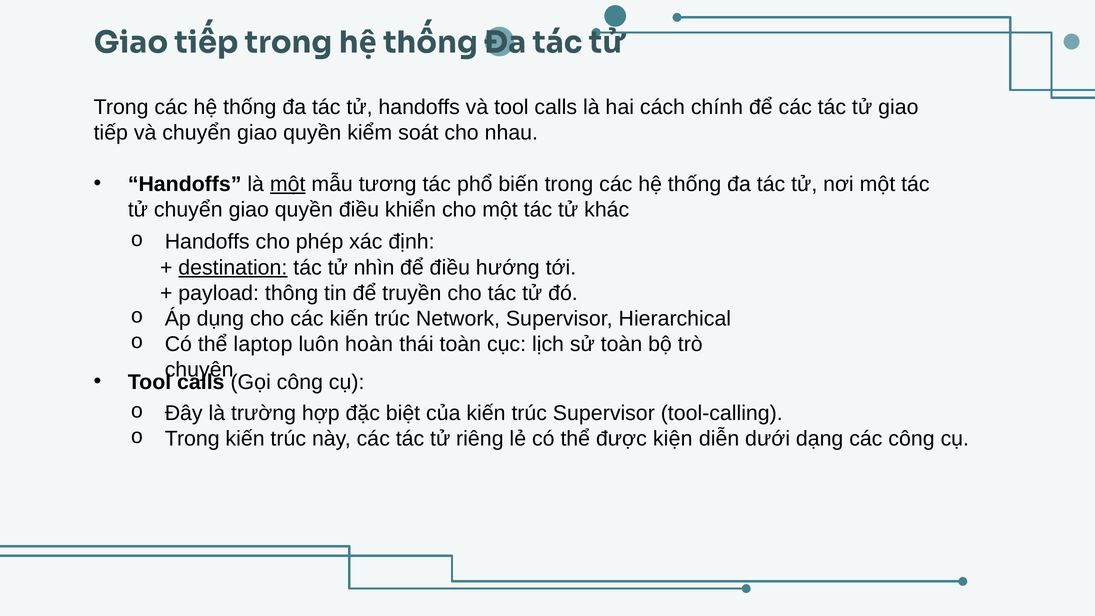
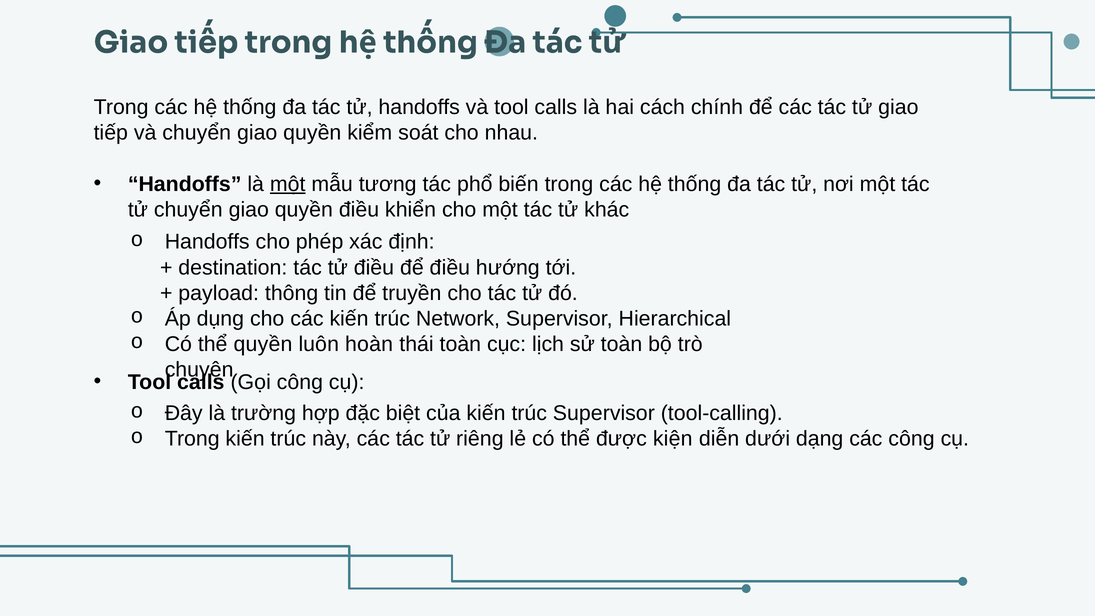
destination underline: present -> none
tử nhìn: nhìn -> điều
thể laptop: laptop -> quyền
